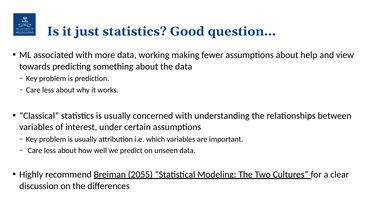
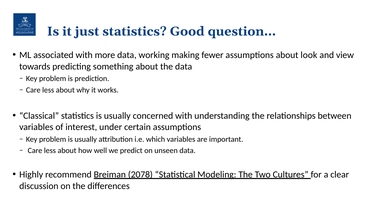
help: help -> look
2055: 2055 -> 2078
